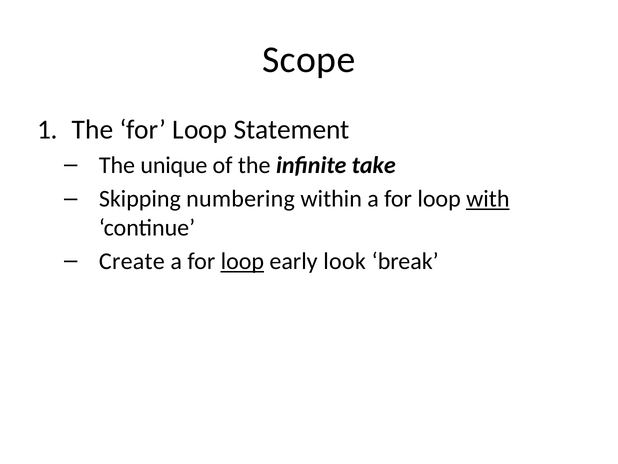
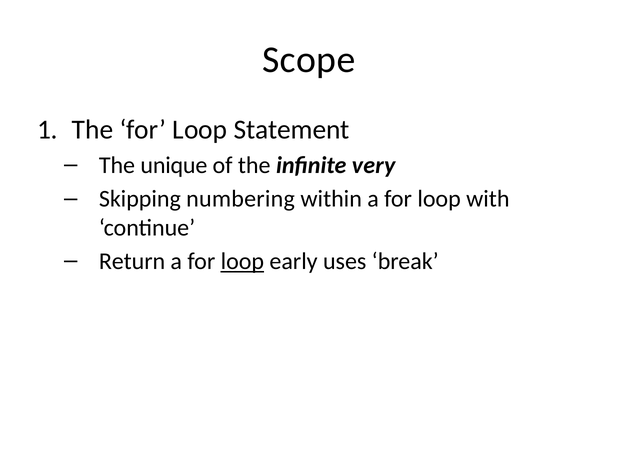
take: take -> very
with underline: present -> none
Create: Create -> Return
look: look -> uses
